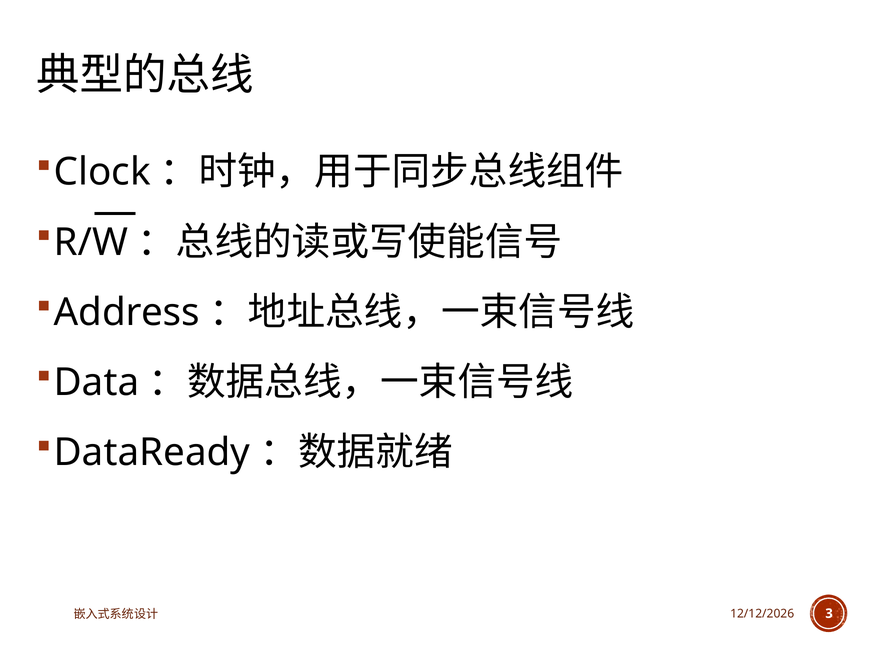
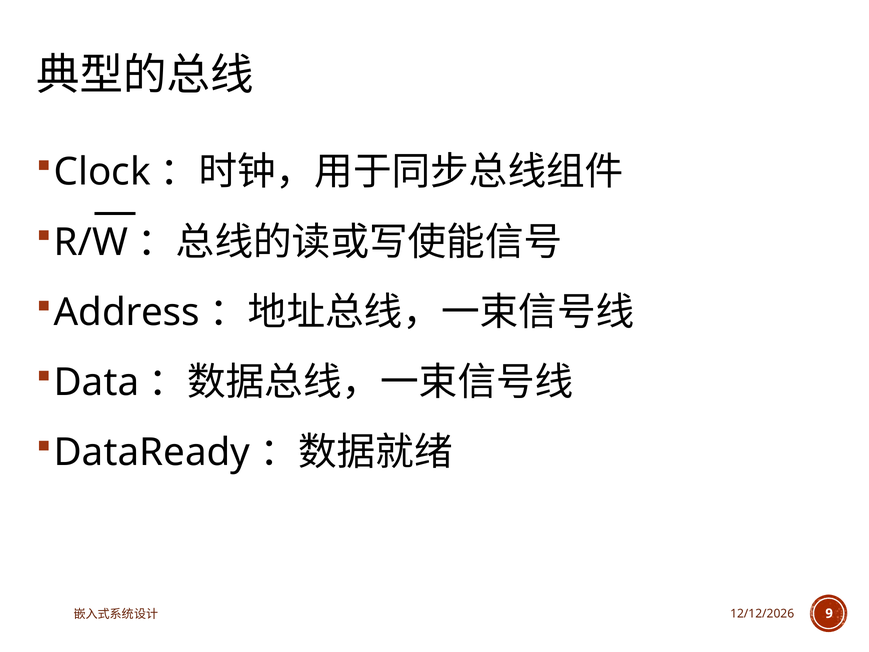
3: 3 -> 9
